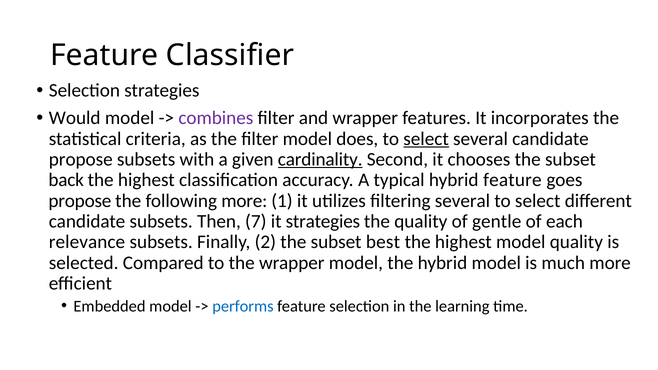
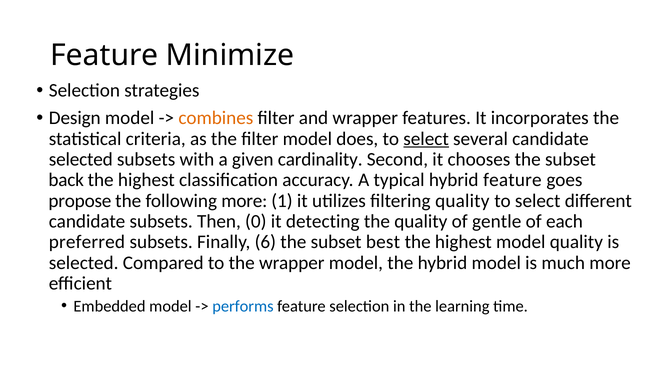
Classifier: Classifier -> Minimize
Would: Would -> Design
combines colour: purple -> orange
propose at (81, 159): propose -> selected
cardinality underline: present -> none
filtering several: several -> quality
7: 7 -> 0
it strategies: strategies -> detecting
relevance: relevance -> preferred
2: 2 -> 6
